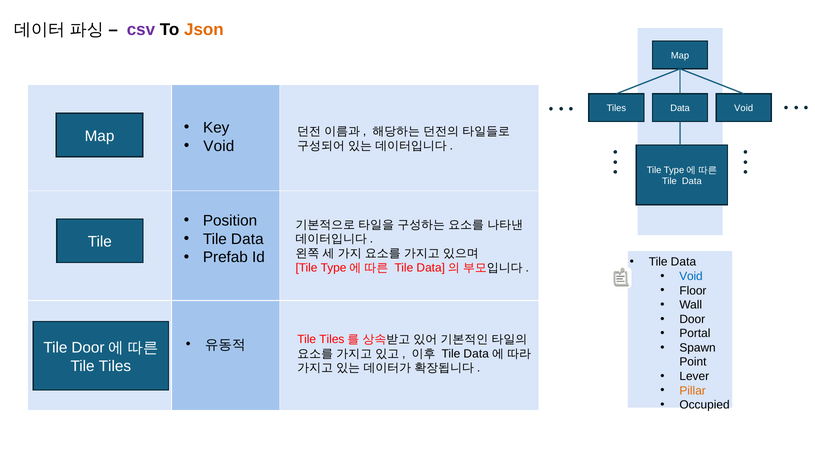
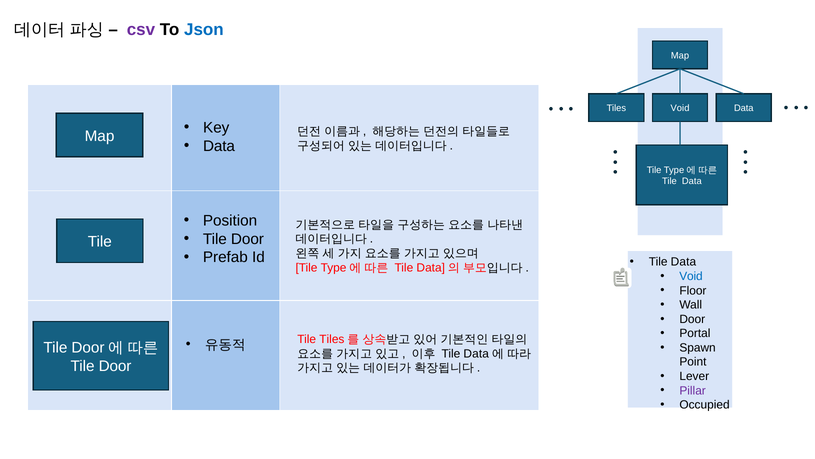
Json colour: orange -> blue
Data at (680, 108): Data -> Void
Tiles Void: Void -> Data
Void at (219, 146): Void -> Data
Data at (247, 239): Data -> Door
Tiles at (115, 366): Tiles -> Door
Pillar colour: orange -> purple
